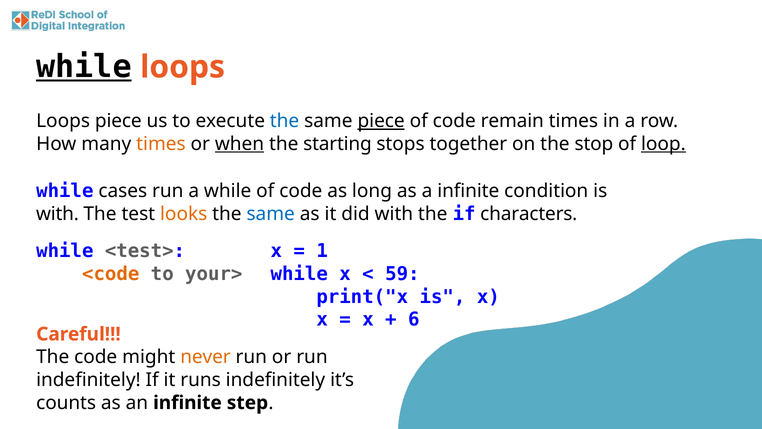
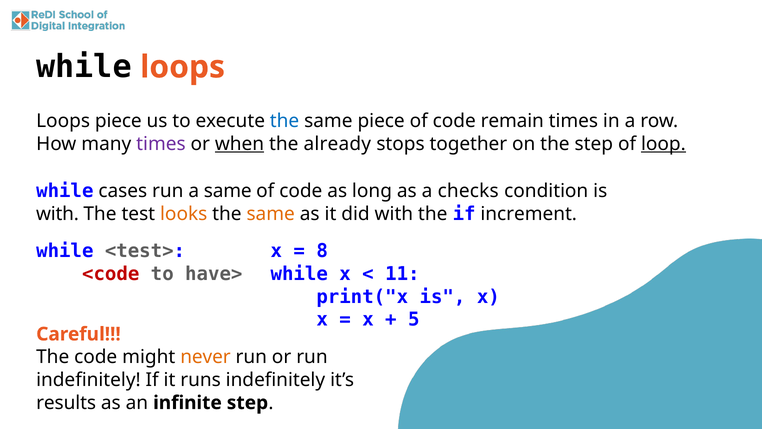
while at (84, 67) underline: present -> none
piece at (381, 121) underline: present -> none
times at (161, 144) colour: orange -> purple
starting: starting -> already
the stop: stop -> step
a while: while -> same
a infinite: infinite -> checks
same at (271, 214) colour: blue -> orange
characters: characters -> increment
1: 1 -> 8
<code colour: orange -> red
your>: your> -> have>
59: 59 -> 11
6: 6 -> 5
counts: counts -> results
